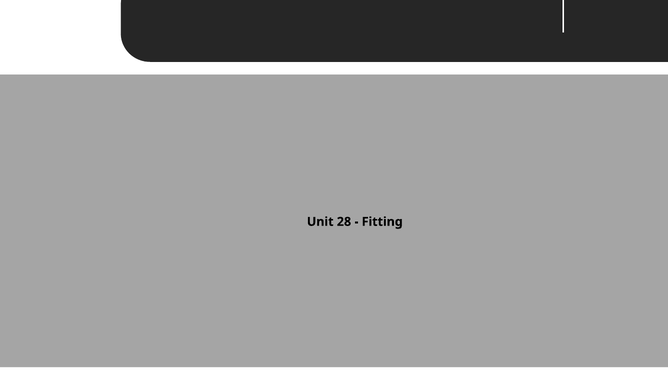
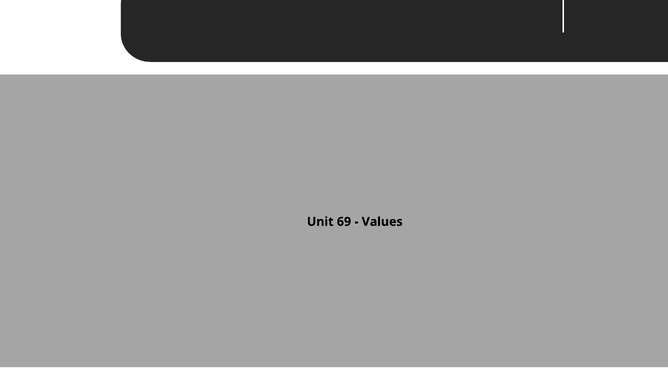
28: 28 -> 69
Fitting: Fitting -> Values
